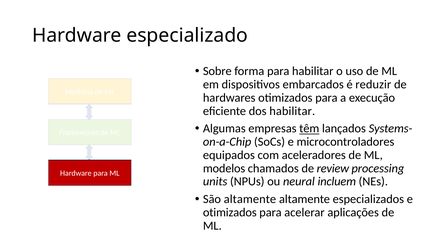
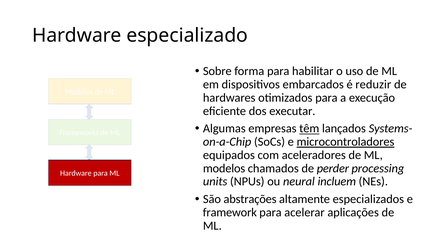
dos habilitar: habilitar -> executar
microcontroladores underline: none -> present
review: review -> perder
São altamente: altamente -> abstrações
otimizados at (230, 213): otimizados -> framework
